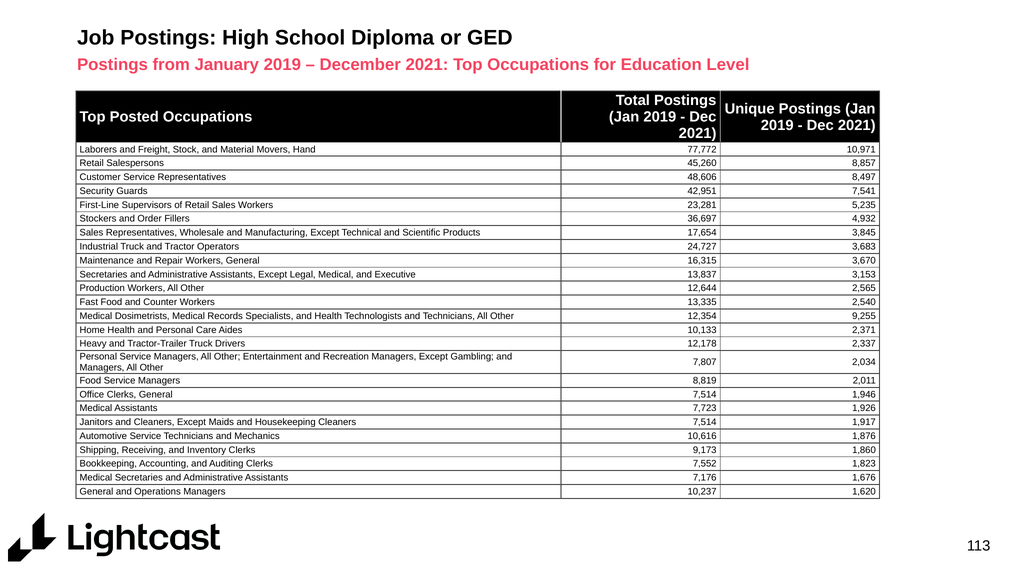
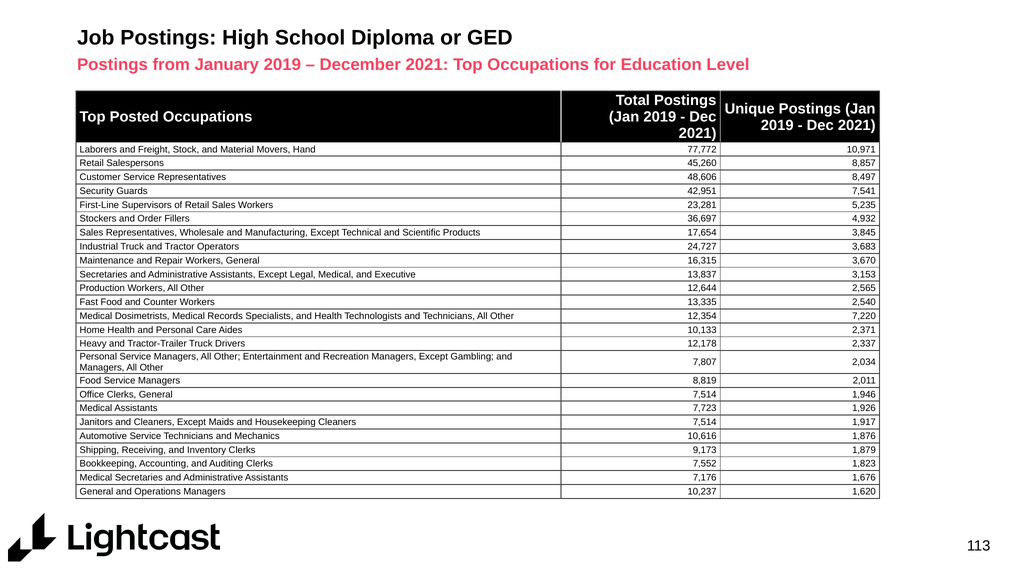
9,255: 9,255 -> 7,220
1,860: 1,860 -> 1,879
